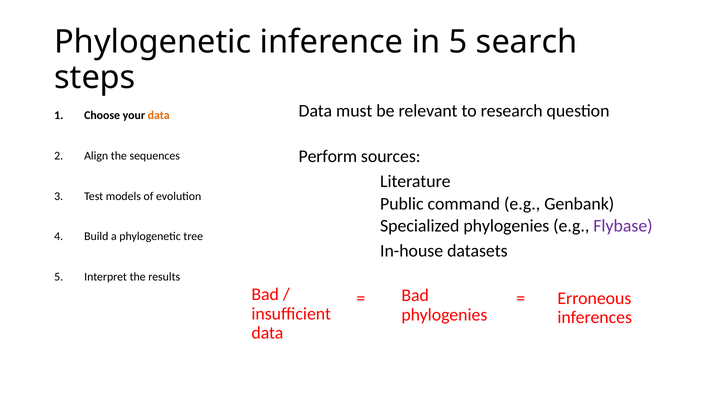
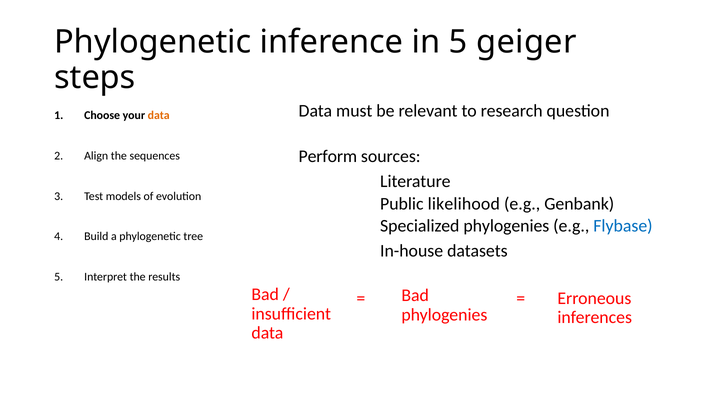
search: search -> geiger
command: command -> likelihood
Flybase colour: purple -> blue
